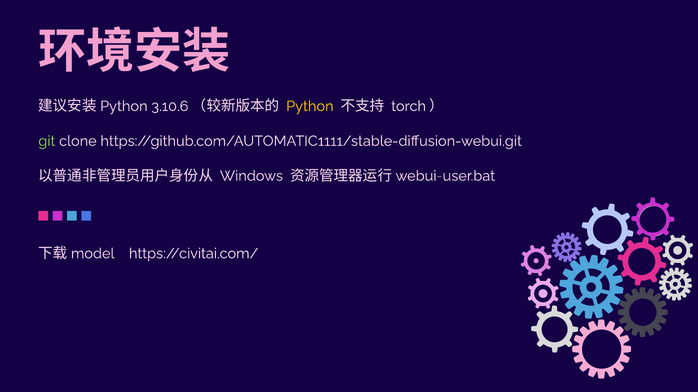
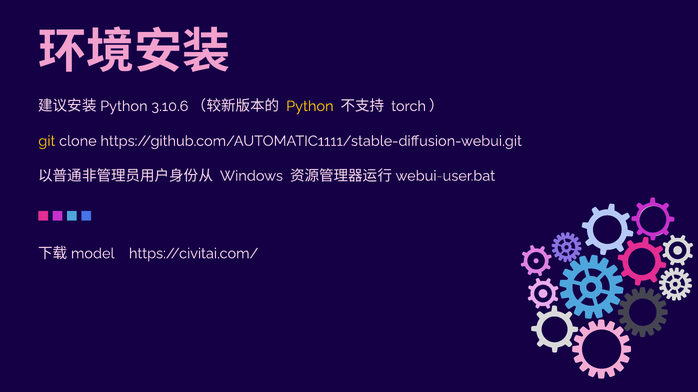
git colour: light green -> yellow
